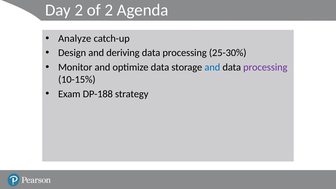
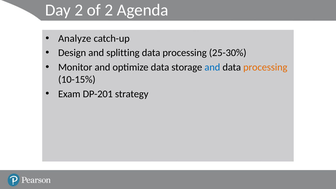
deriving: deriving -> splitting
processing at (265, 67) colour: purple -> orange
DP-188: DP-188 -> DP-201
